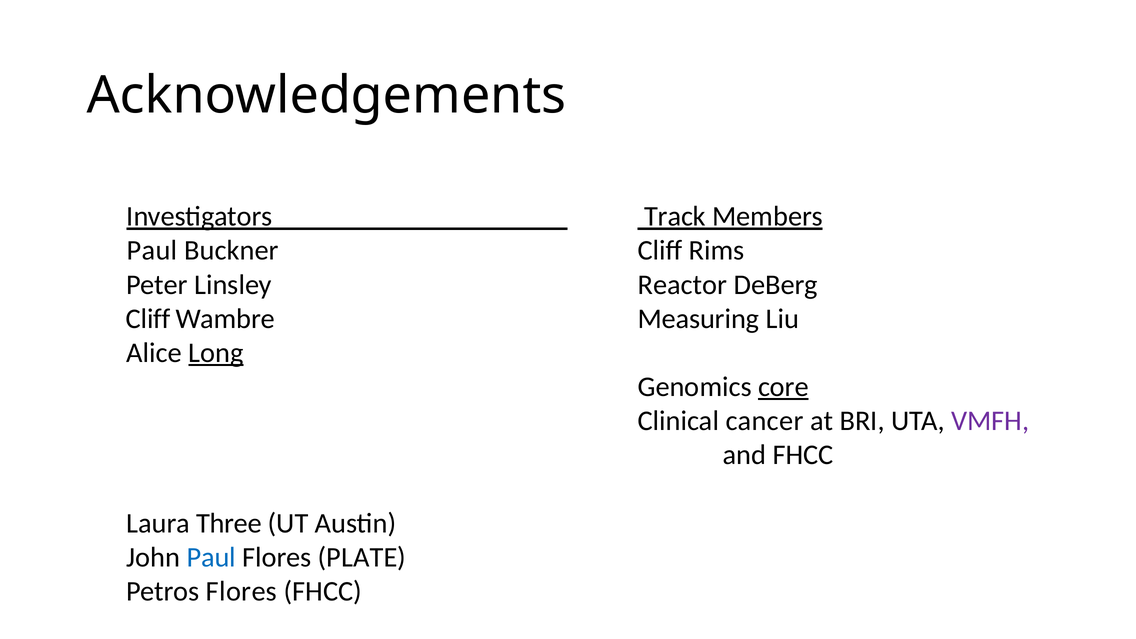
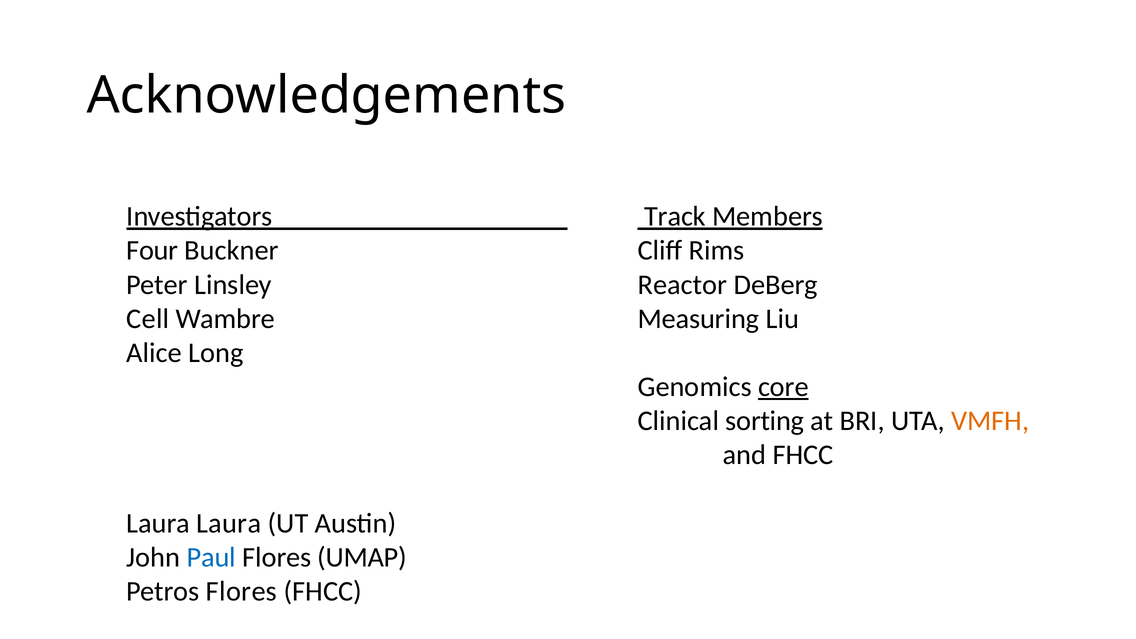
Paul at (152, 251): Paul -> Four
Cliff at (148, 319): Cliff -> Cell
Long underline: present -> none
cancer: cancer -> sorting
VMFH colour: purple -> orange
Laura Three: Three -> Laura
PLATE: PLATE -> UMAP
